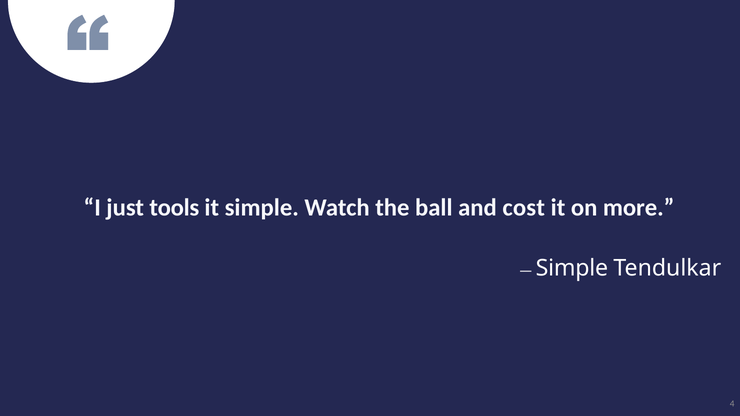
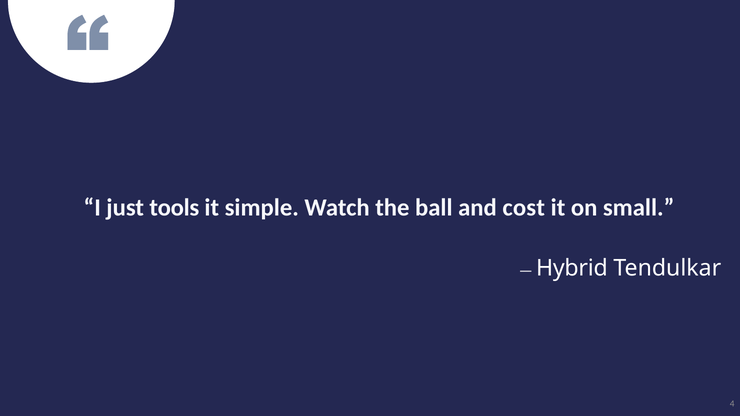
more: more -> small
Simple at (572, 268): Simple -> Hybrid
